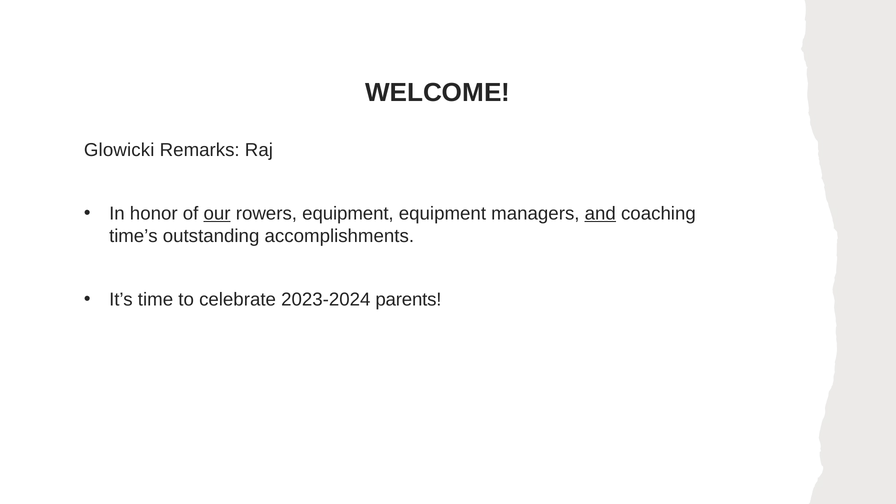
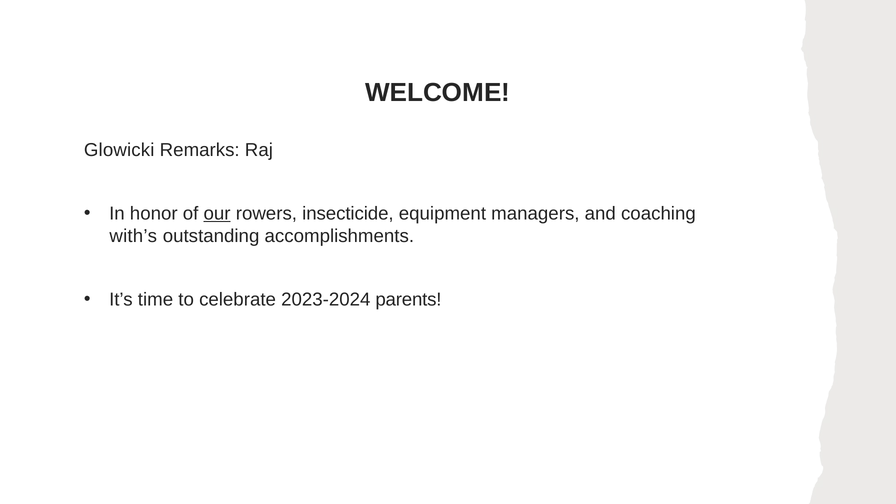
rowers equipment: equipment -> insecticide
and underline: present -> none
time’s: time’s -> with’s
